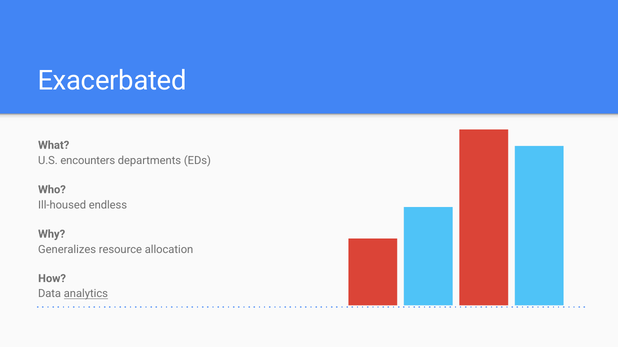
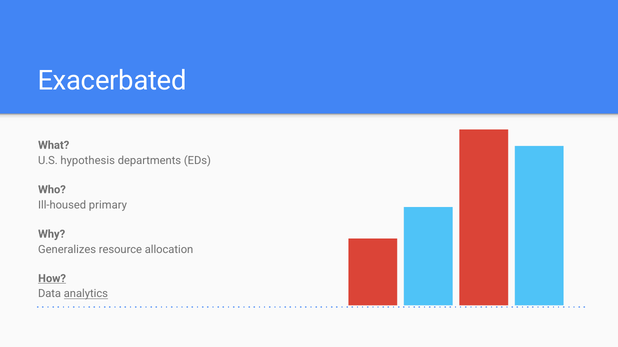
encounters: encounters -> hypothesis
endless: endless -> primary
How underline: none -> present
